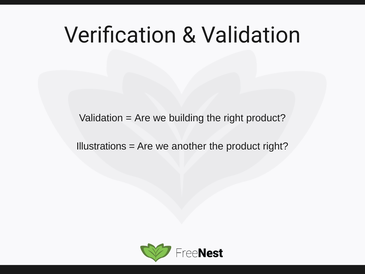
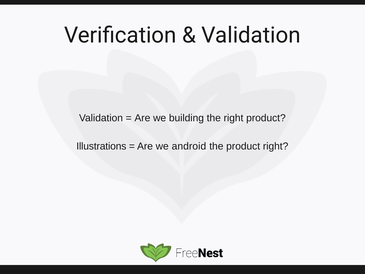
another: another -> android
